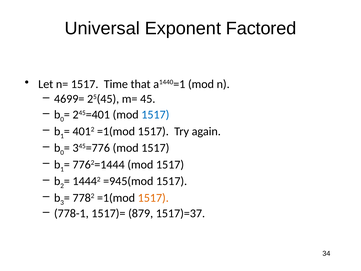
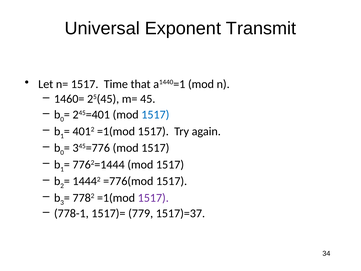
Factored: Factored -> Transmit
4699=: 4699= -> 1460=
=945(mod: =945(mod -> =776(mod
1517 at (153, 198) colour: orange -> purple
879: 879 -> 779
